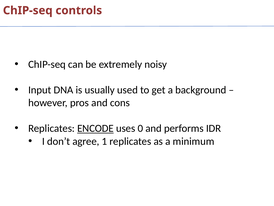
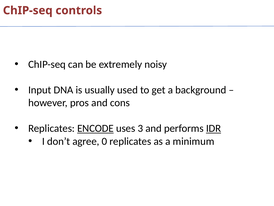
0: 0 -> 3
IDR underline: none -> present
1: 1 -> 0
